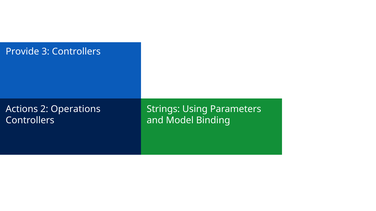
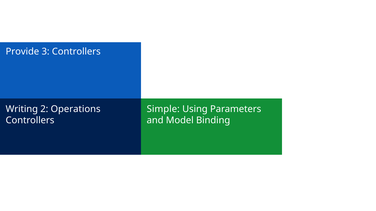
Actions: Actions -> Writing
Strings: Strings -> Simple
